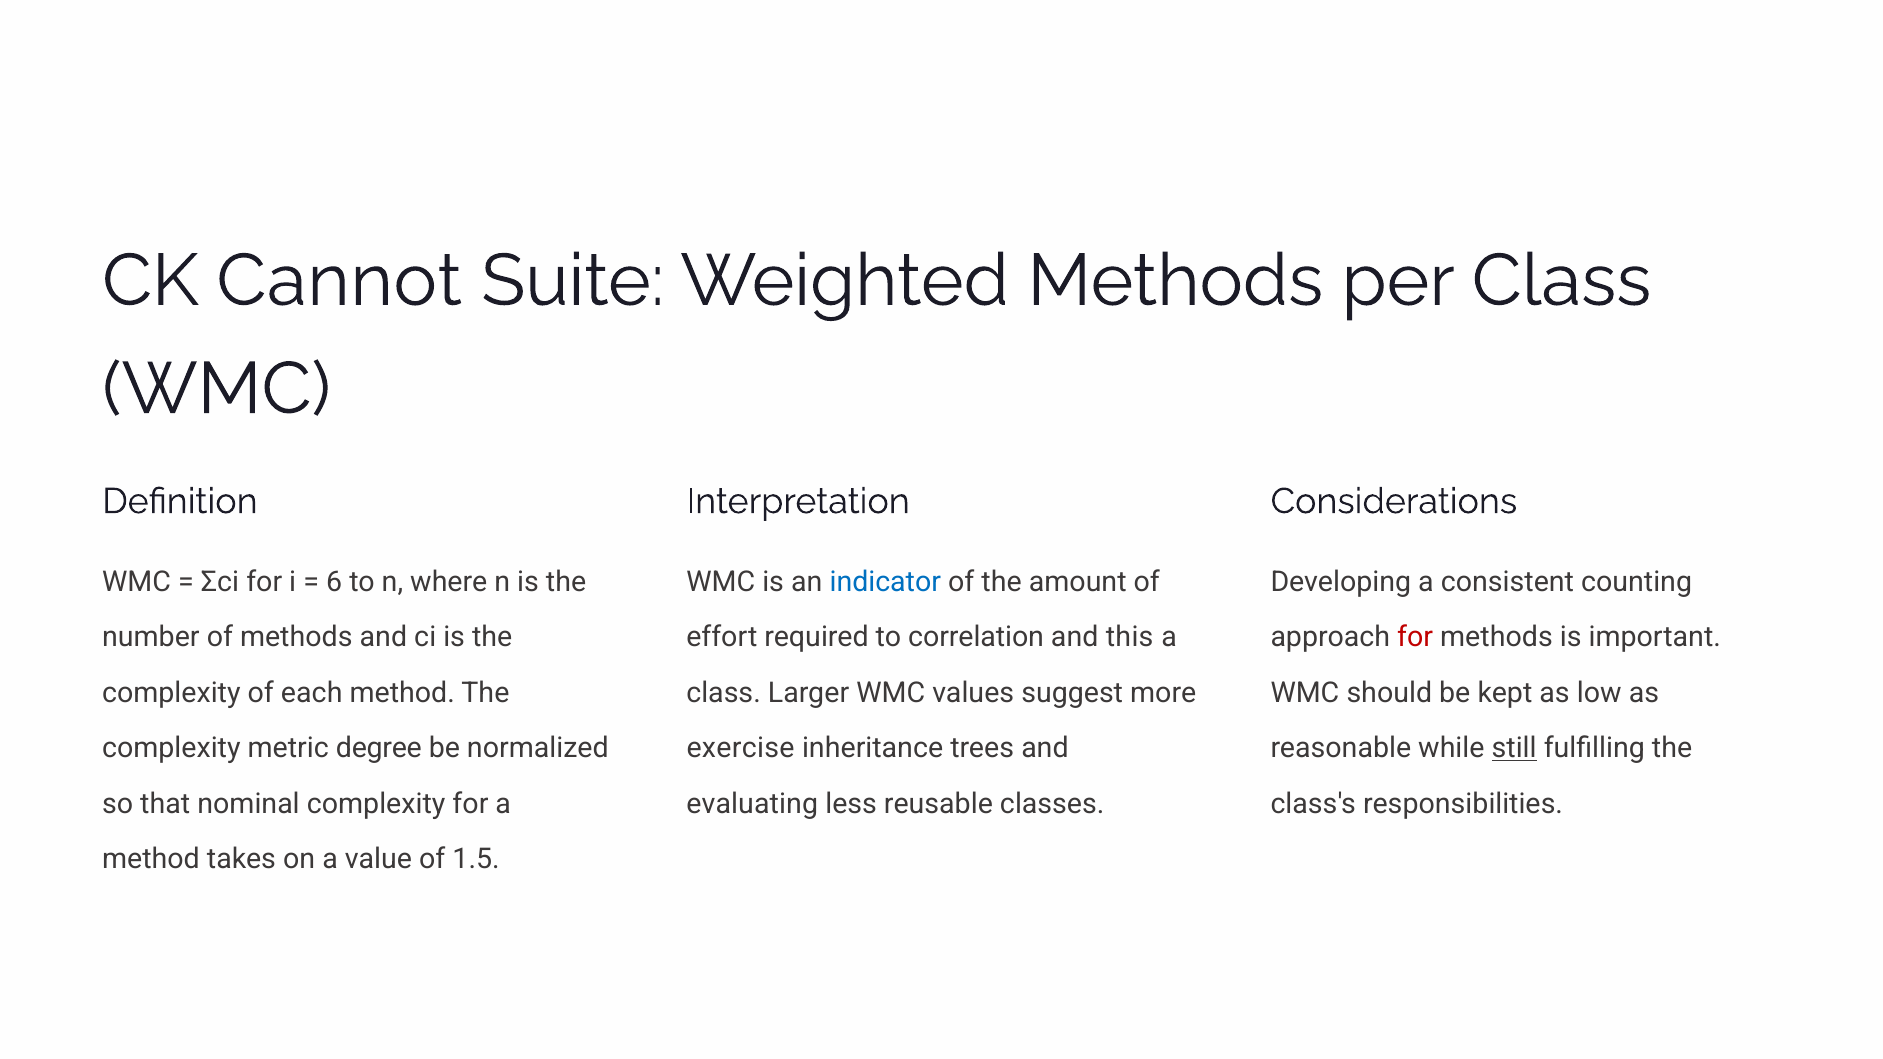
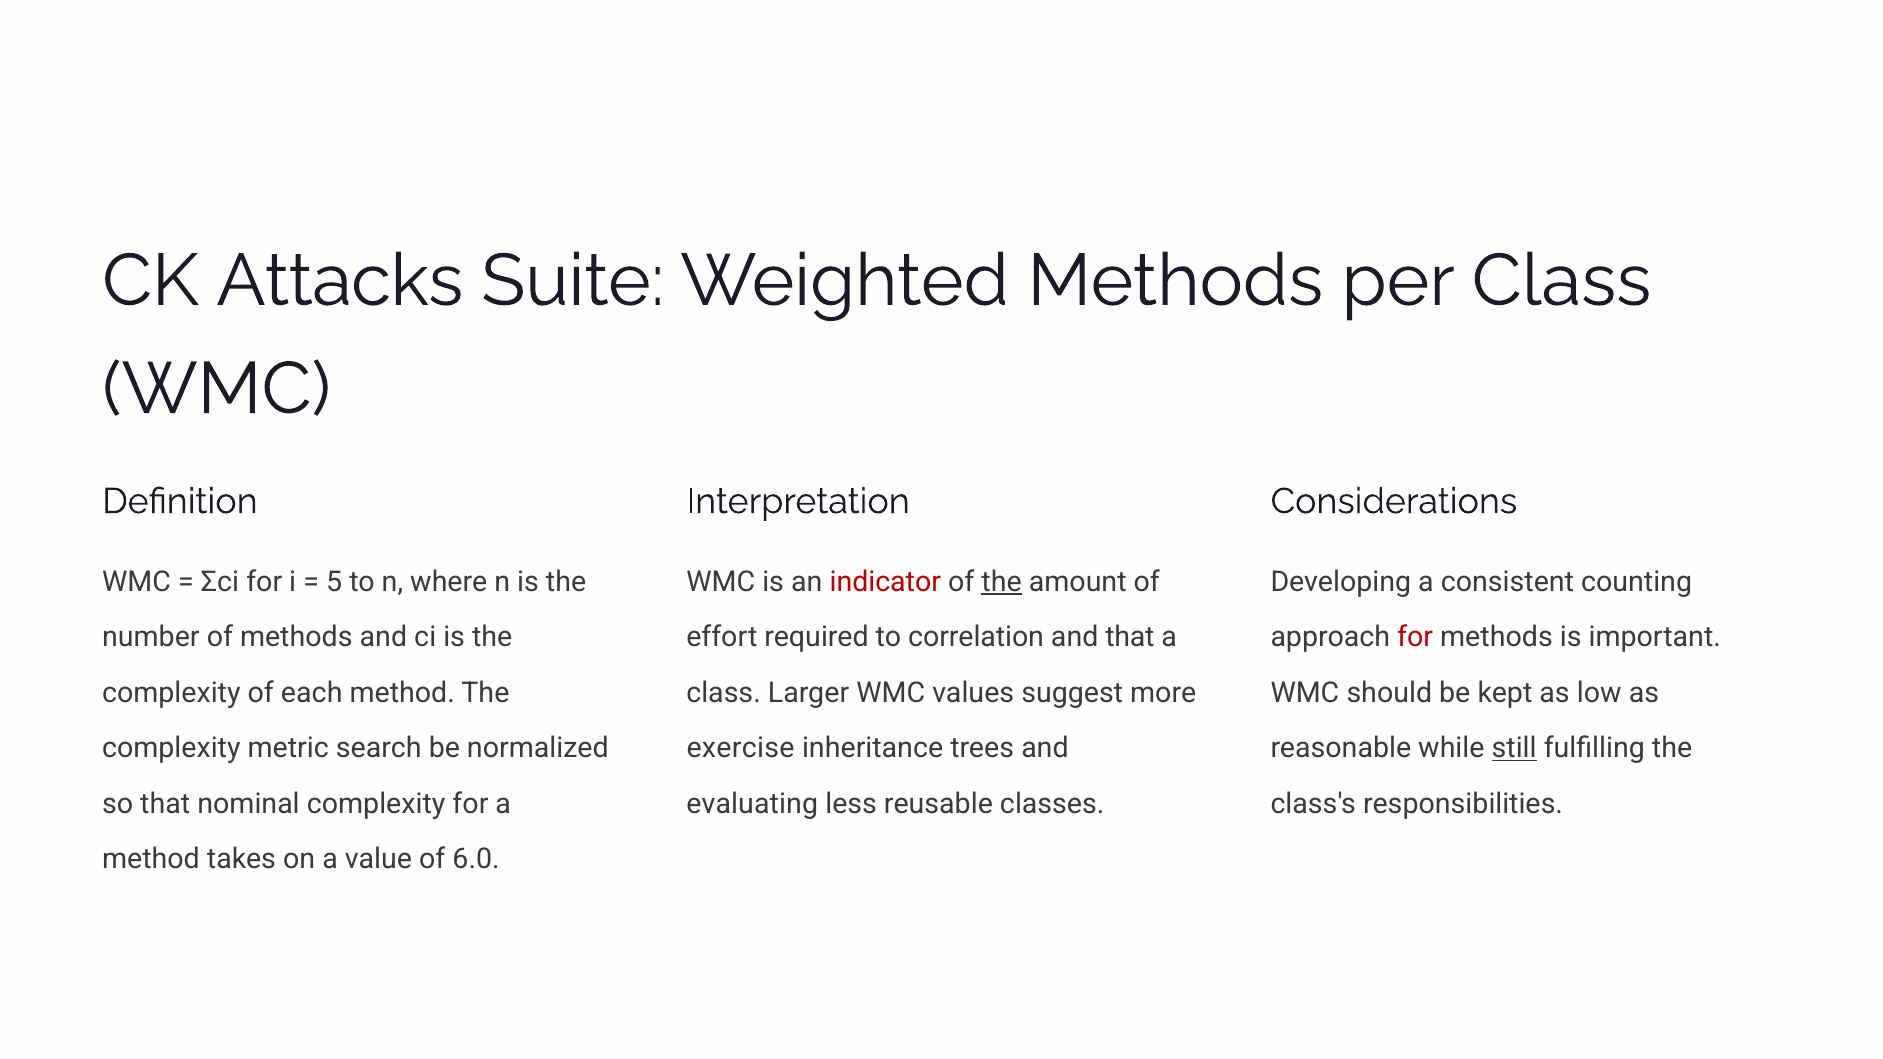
Cannot: Cannot -> Attacks
6: 6 -> 5
indicator colour: blue -> red
the at (1002, 582) underline: none -> present
and this: this -> that
degree: degree -> search
1.5: 1.5 -> 6.0
